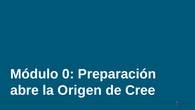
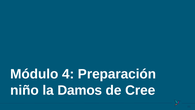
0: 0 -> 4
abre: abre -> niño
Origen: Origen -> Damos
